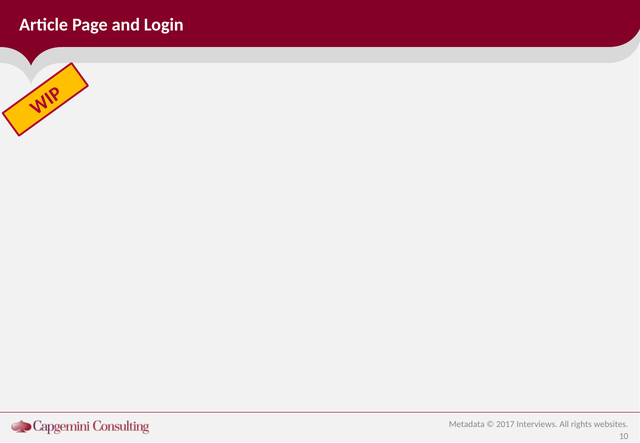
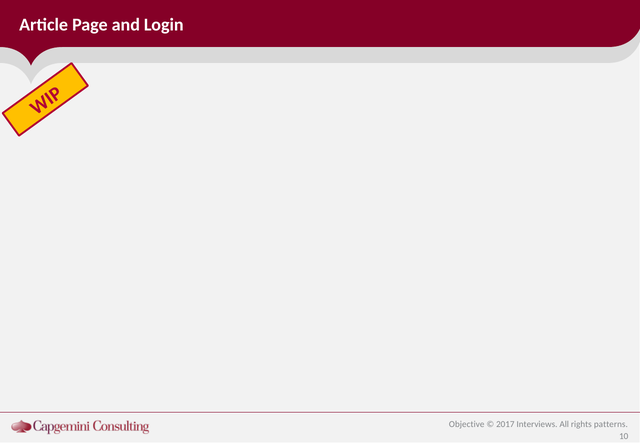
Metadata: Metadata -> Objective
websites: websites -> patterns
